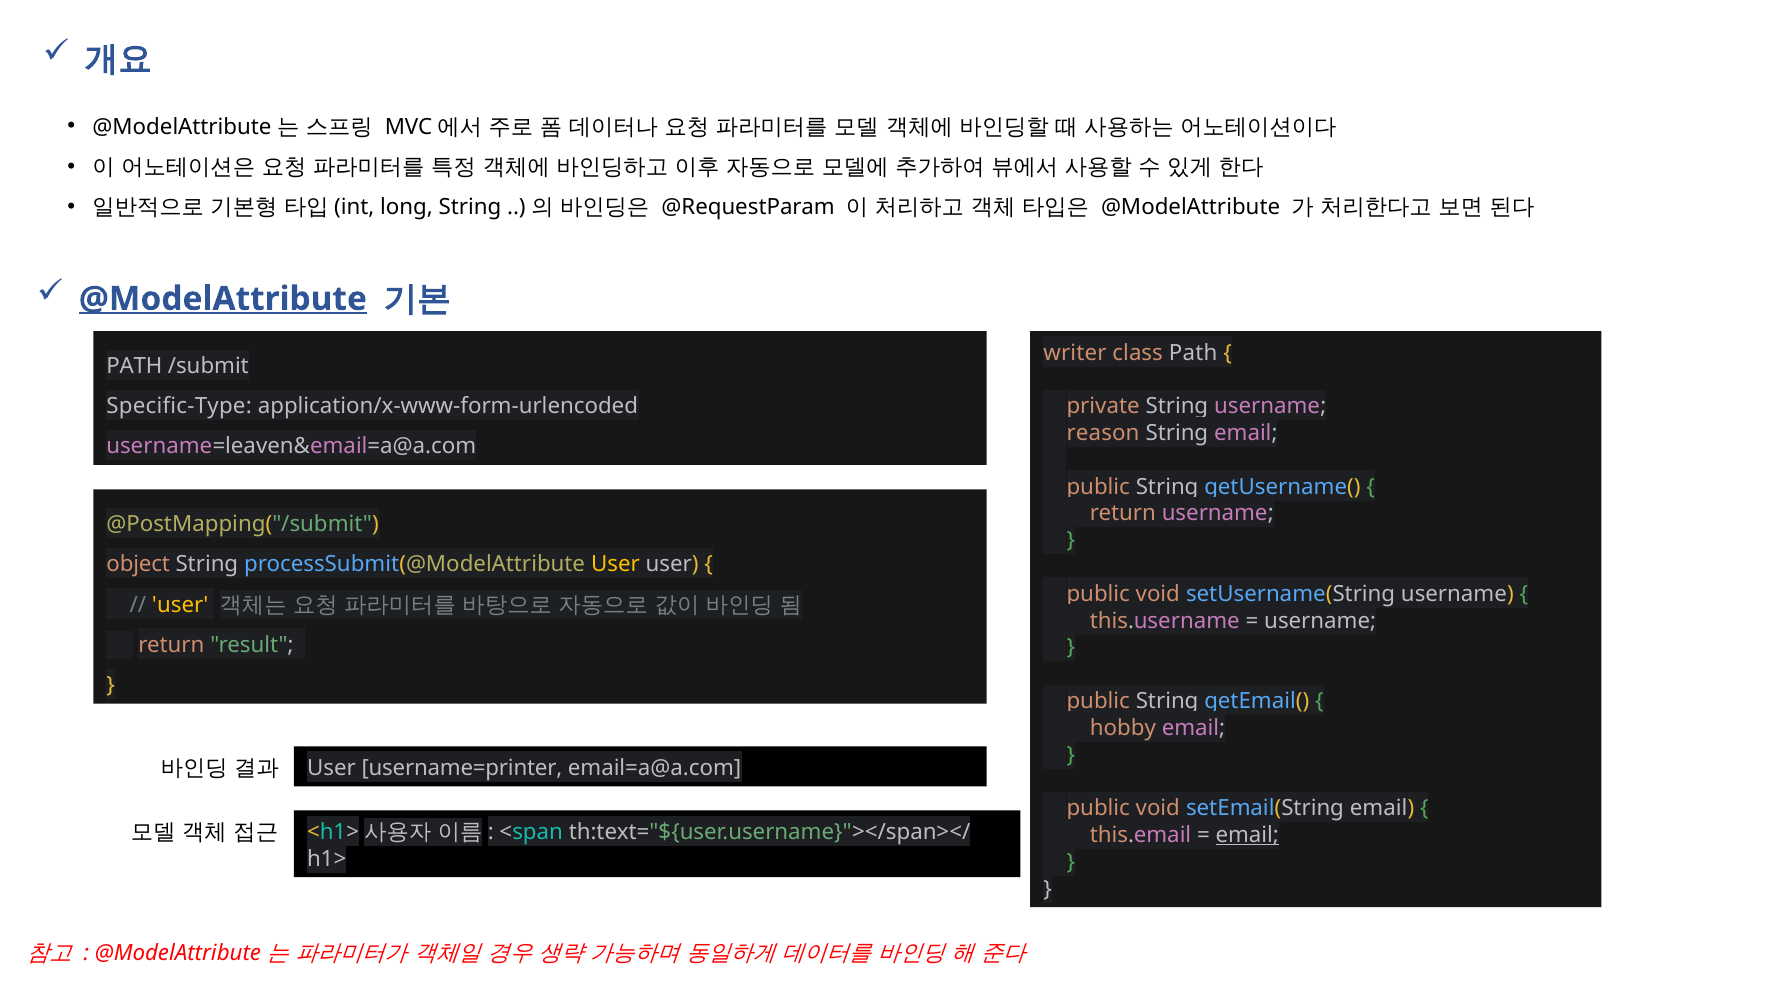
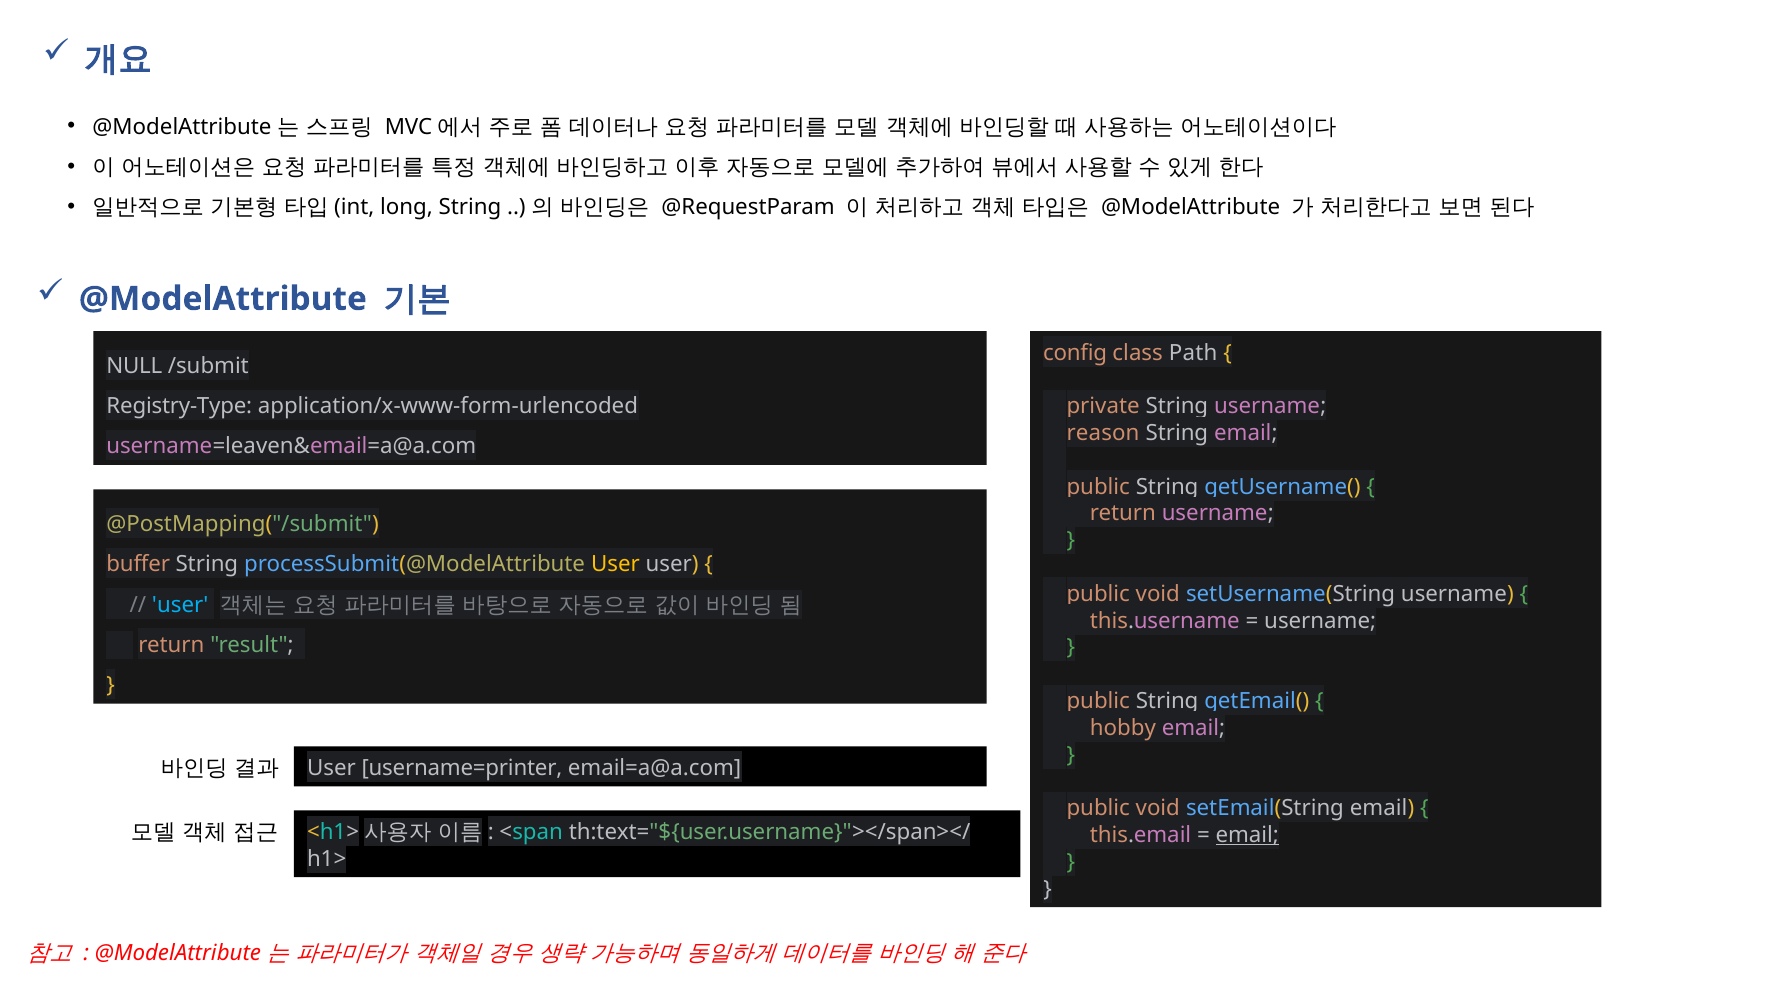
@ModelAttribute at (223, 299) underline: present -> none
writer: writer -> config
PATH at (134, 366): PATH -> NULL
Specific-Type: Specific-Type -> Registry-Type
object: object -> buffer
user at (180, 604) colour: yellow -> light blue
